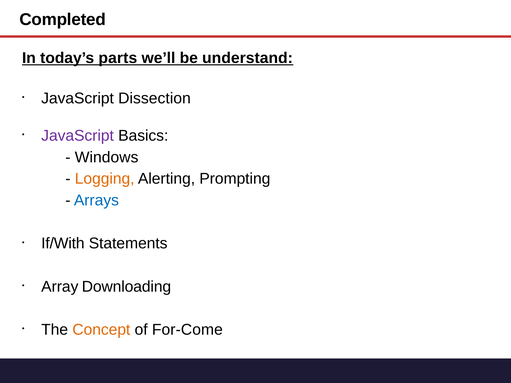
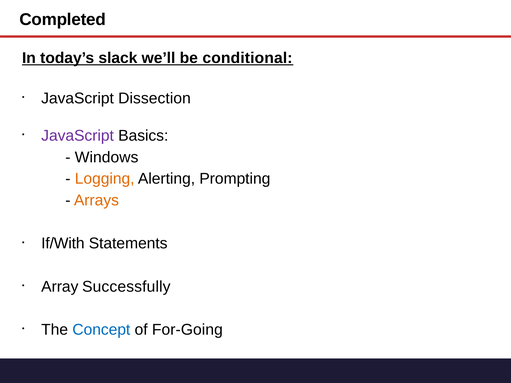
parts: parts -> slack
understand: understand -> conditional
Arrays colour: blue -> orange
Downloading: Downloading -> Successfully
Concept colour: orange -> blue
For-Come: For-Come -> For-Going
